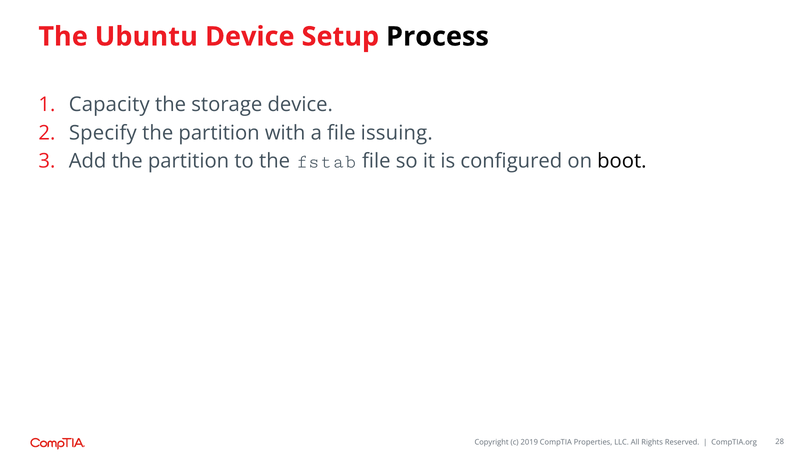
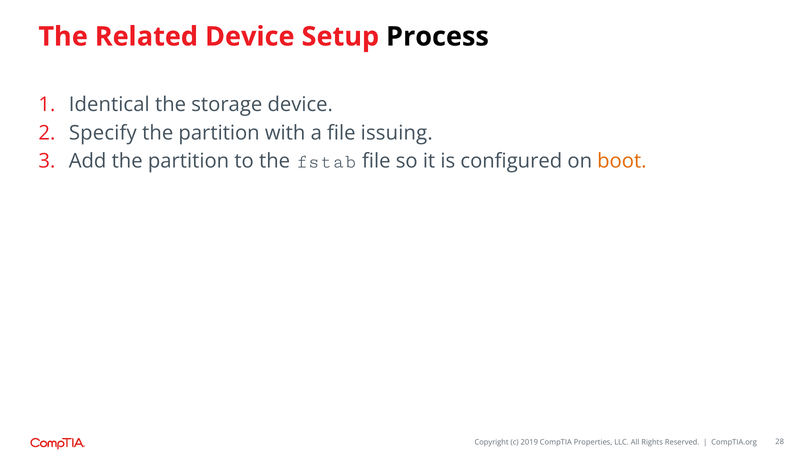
Ubuntu: Ubuntu -> Related
Capacity: Capacity -> Identical
boot colour: black -> orange
